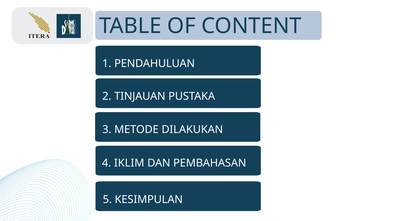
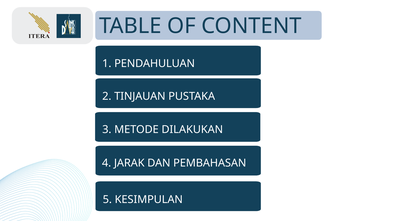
IKLIM: IKLIM -> JARAK
